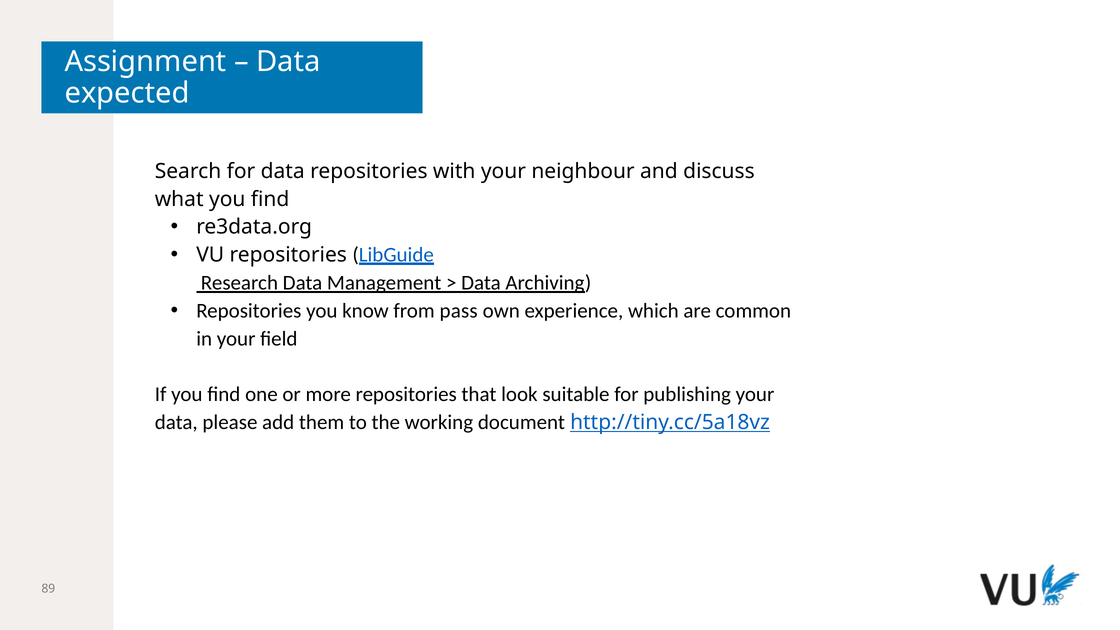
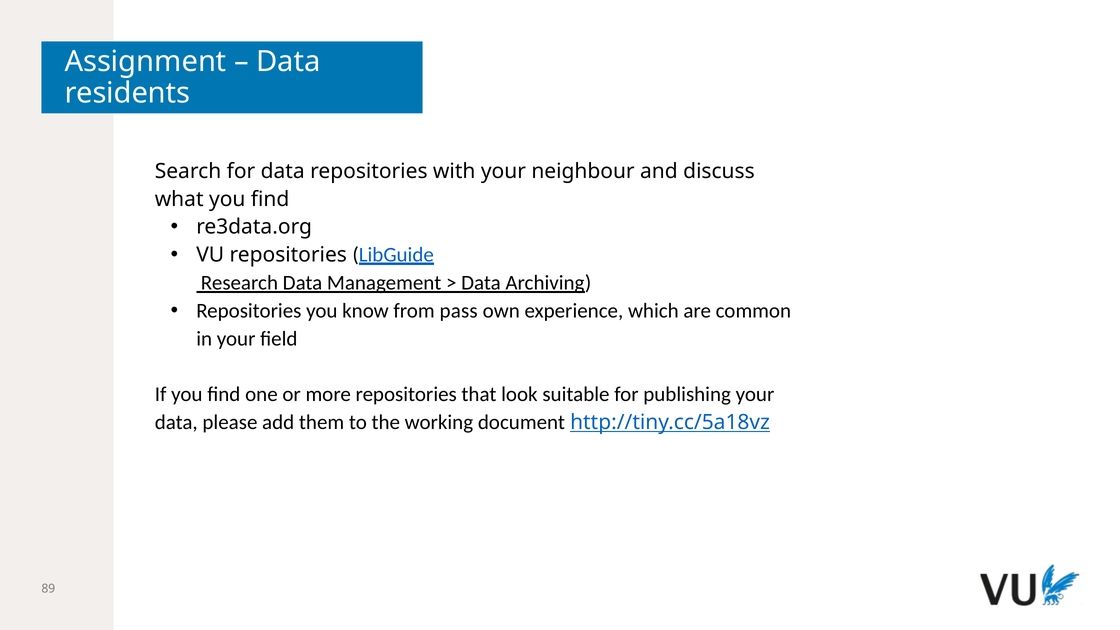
expected: expected -> residents
